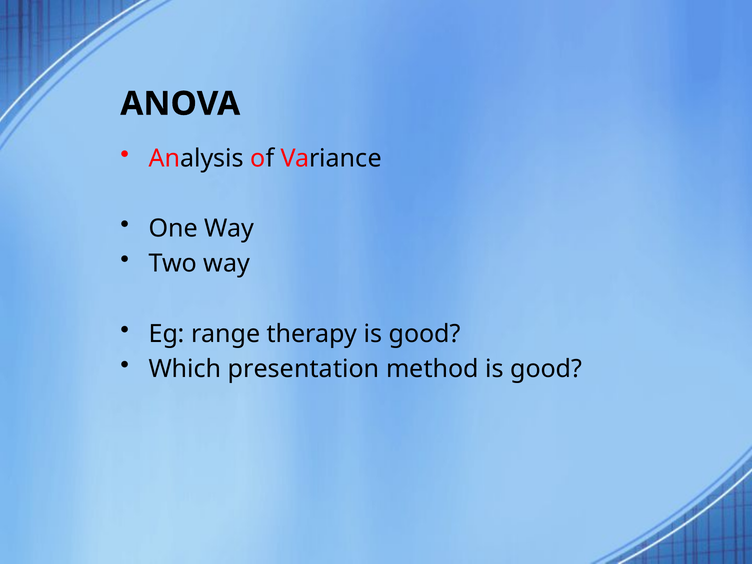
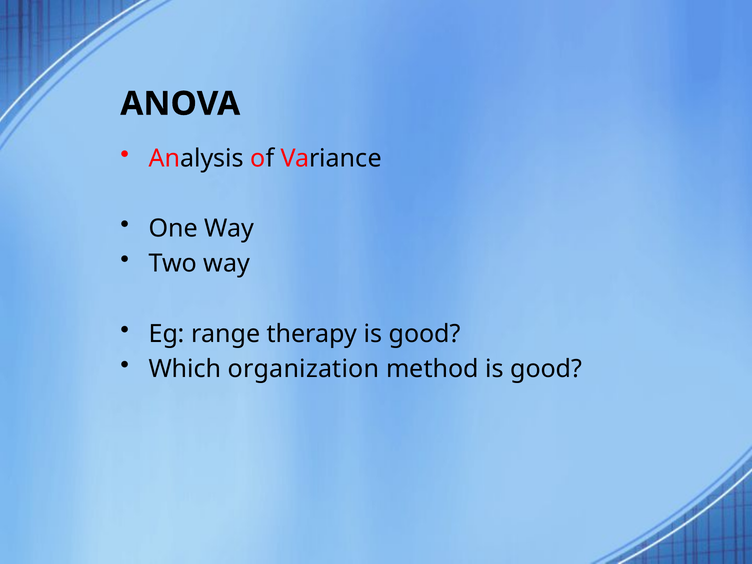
presentation: presentation -> organization
